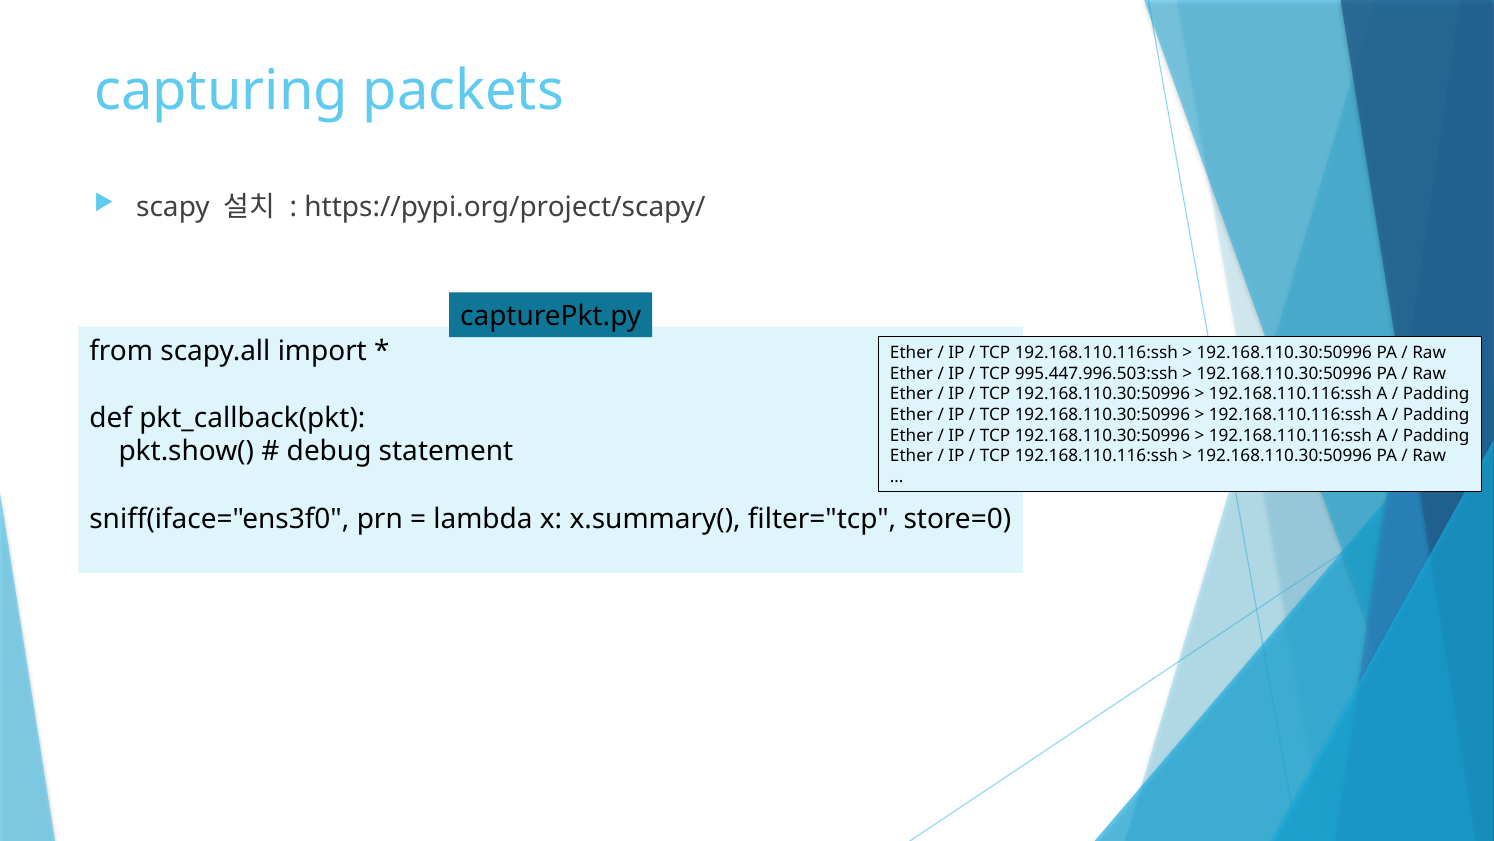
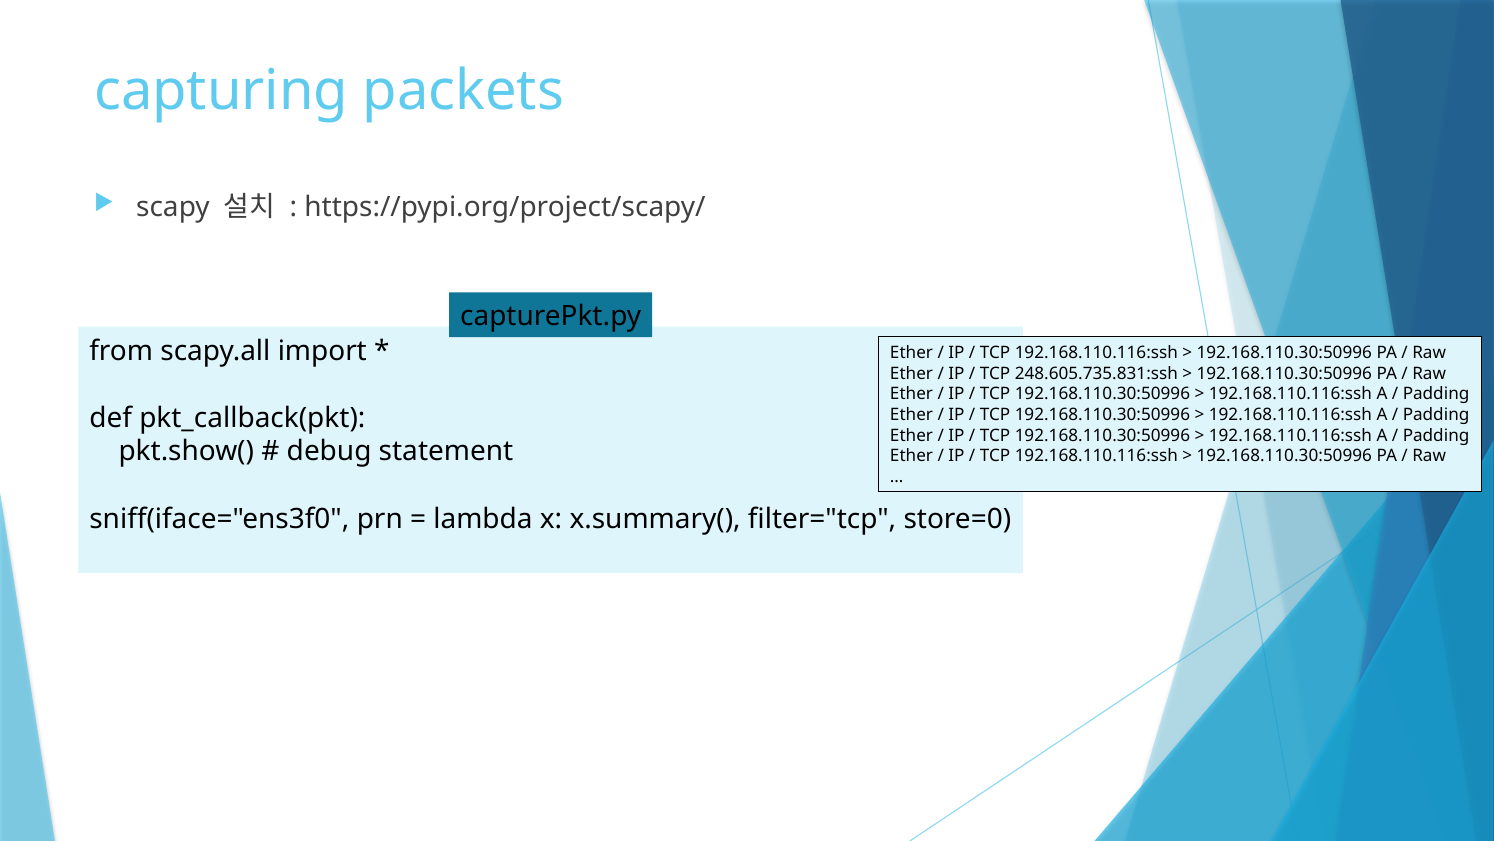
995.447.996.503:ssh: 995.447.996.503:ssh -> 248.605.735.831:ssh
